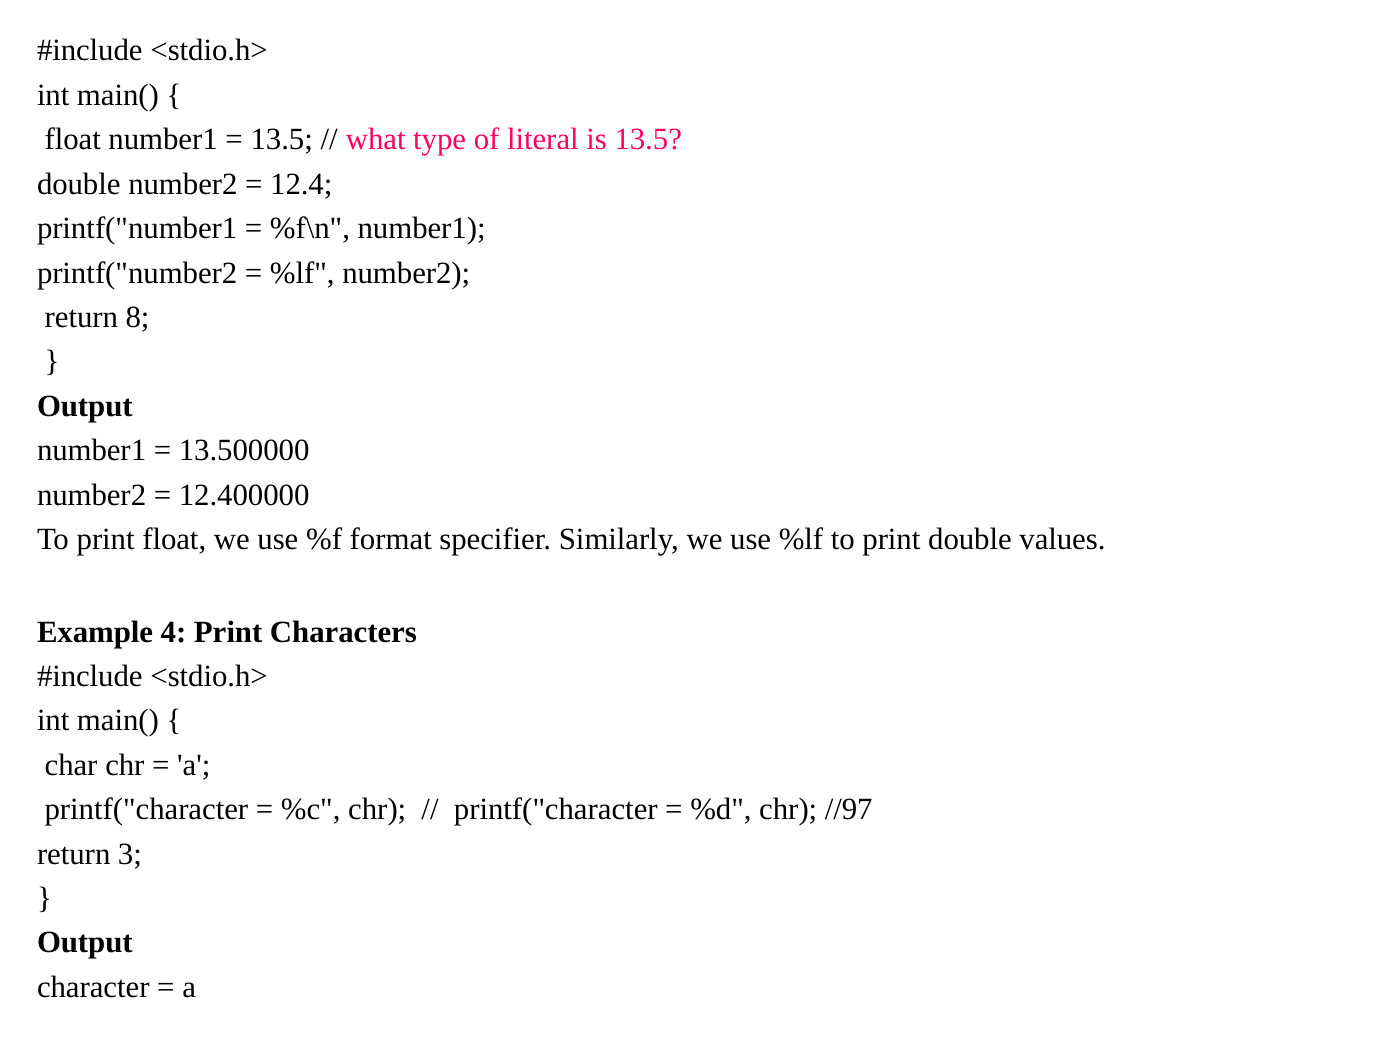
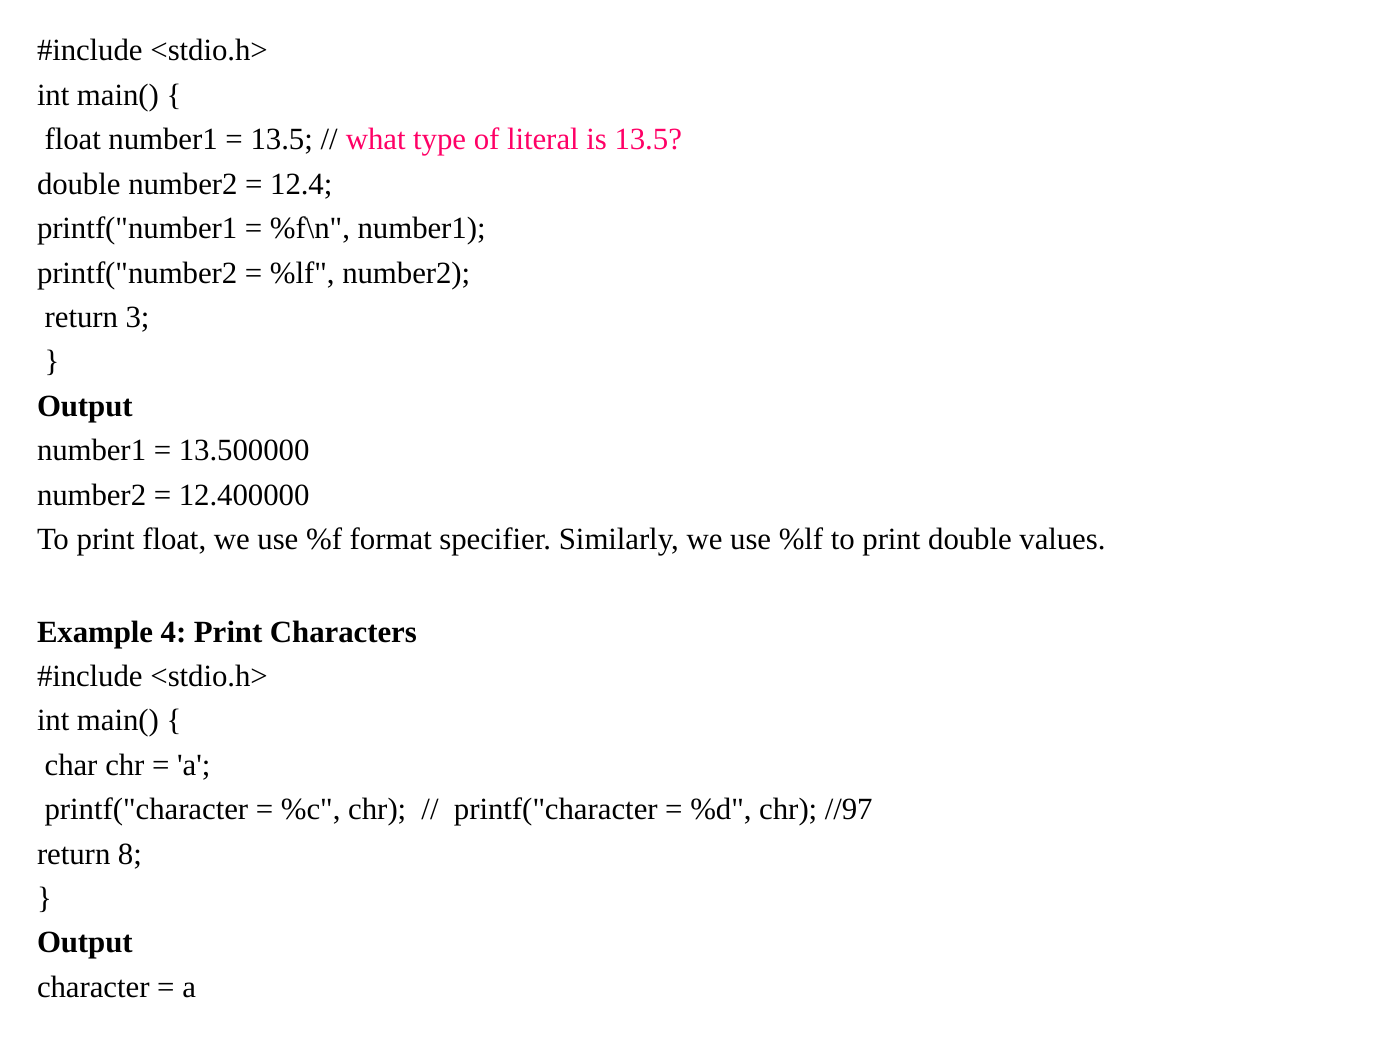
8: 8 -> 3
3: 3 -> 8
